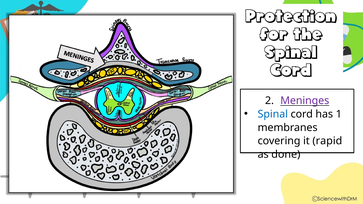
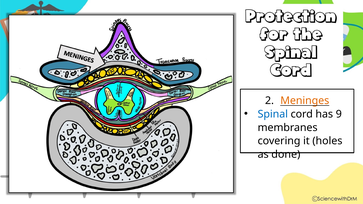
Meninges colour: purple -> orange
1: 1 -> 9
rapid: rapid -> holes
